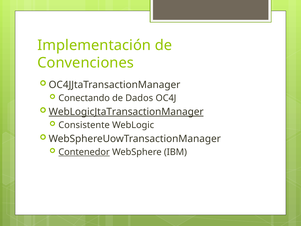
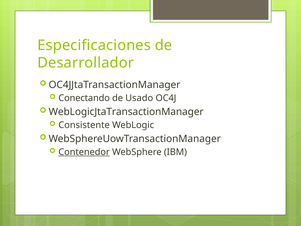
Implementación: Implementación -> Especificaciones
Convenciones: Convenciones -> Desarrollador
Dados: Dados -> Usado
WebLogicJtaTransactionManager underline: present -> none
